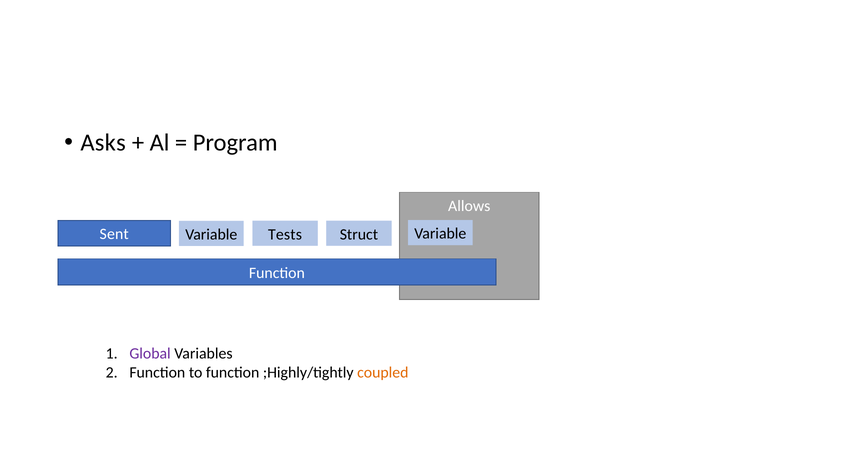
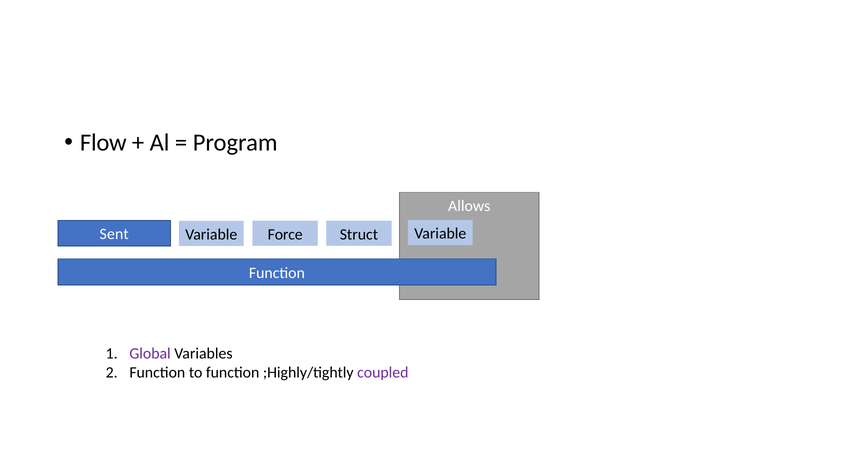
Asks: Asks -> Flow
Tests: Tests -> Force
coupled colour: orange -> purple
